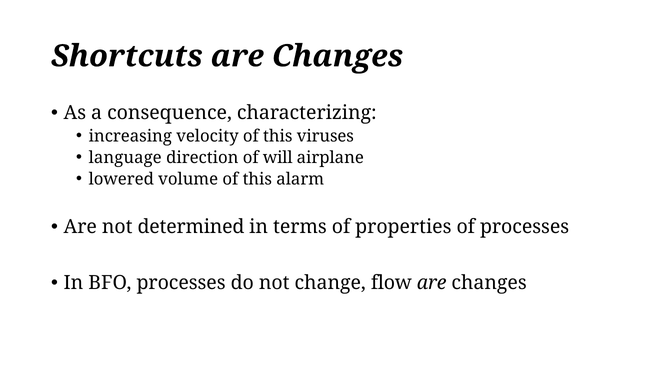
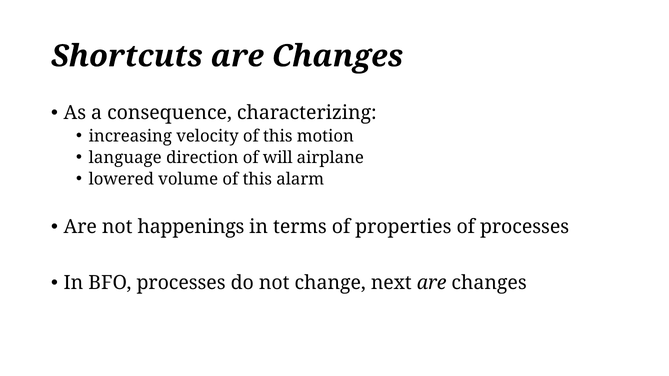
viruses: viruses -> motion
determined: determined -> happenings
flow: flow -> next
